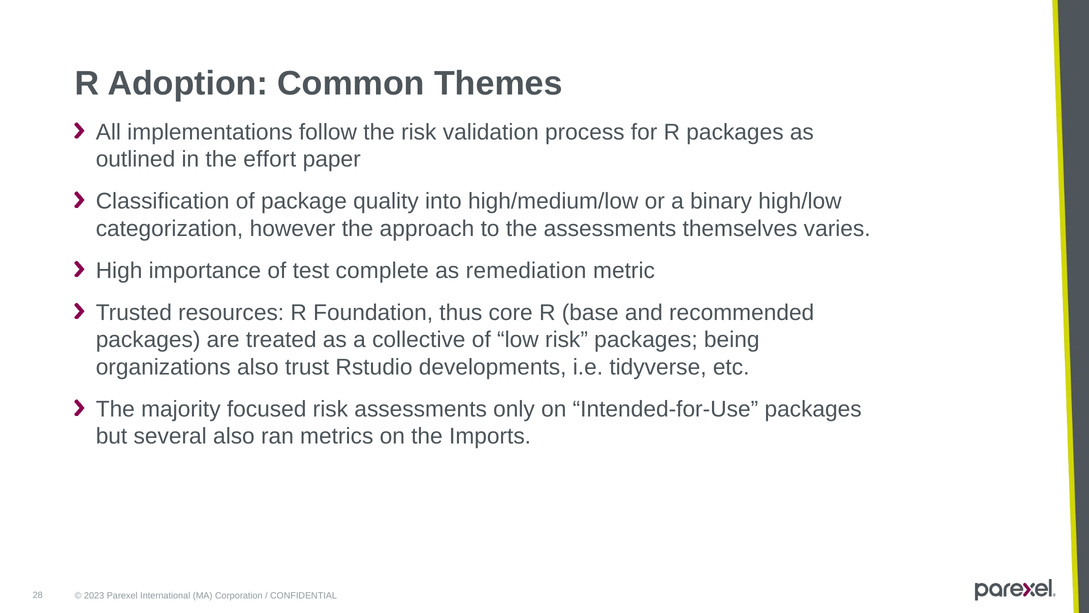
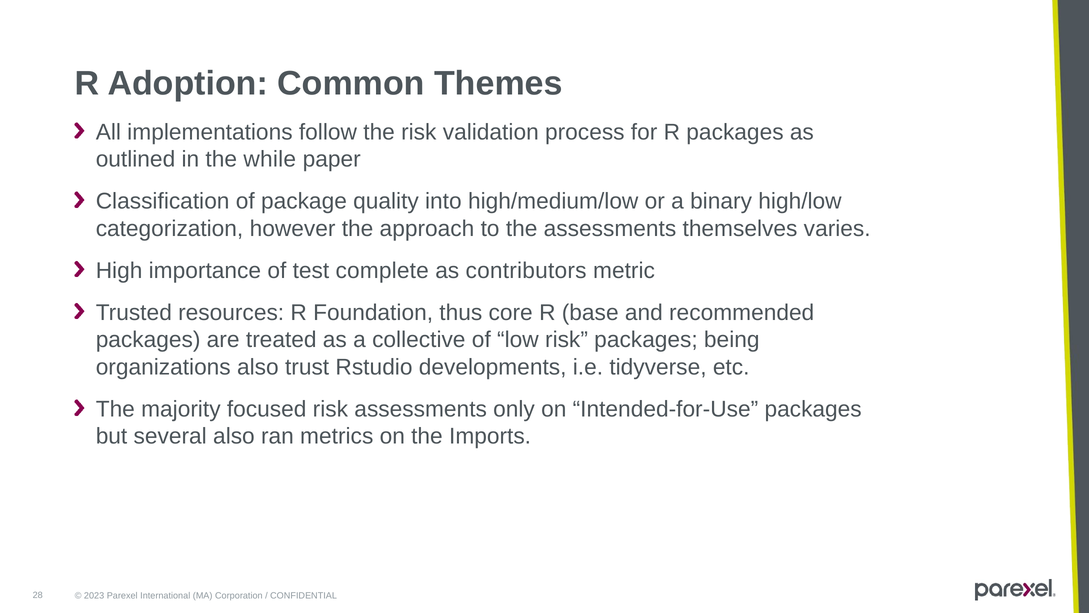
effort: effort -> while
remediation: remediation -> contributors
